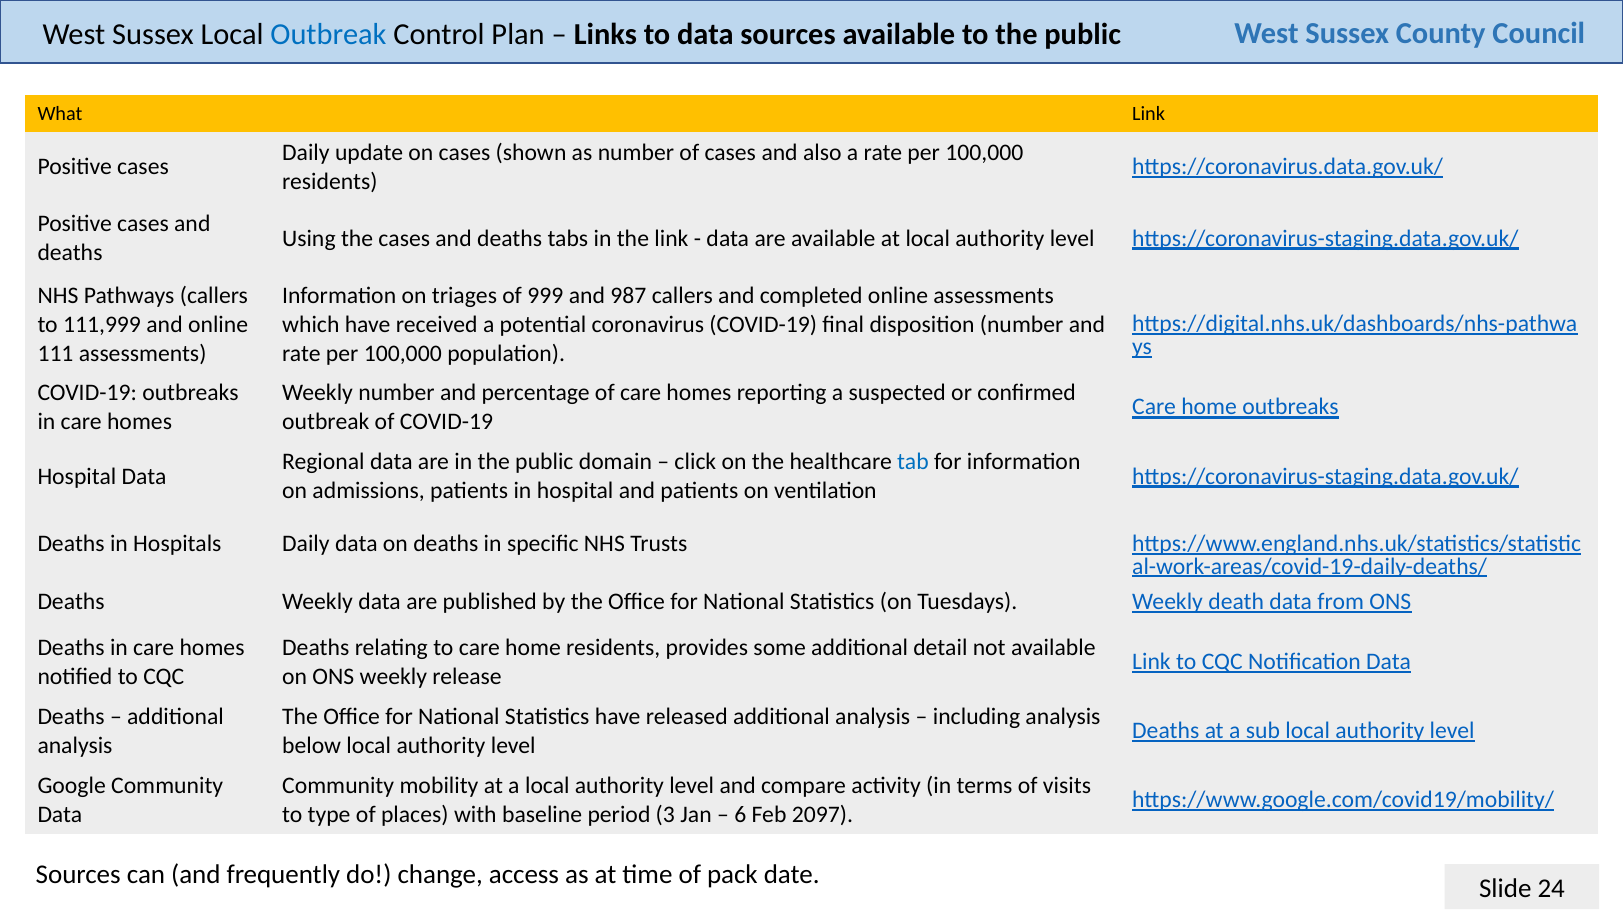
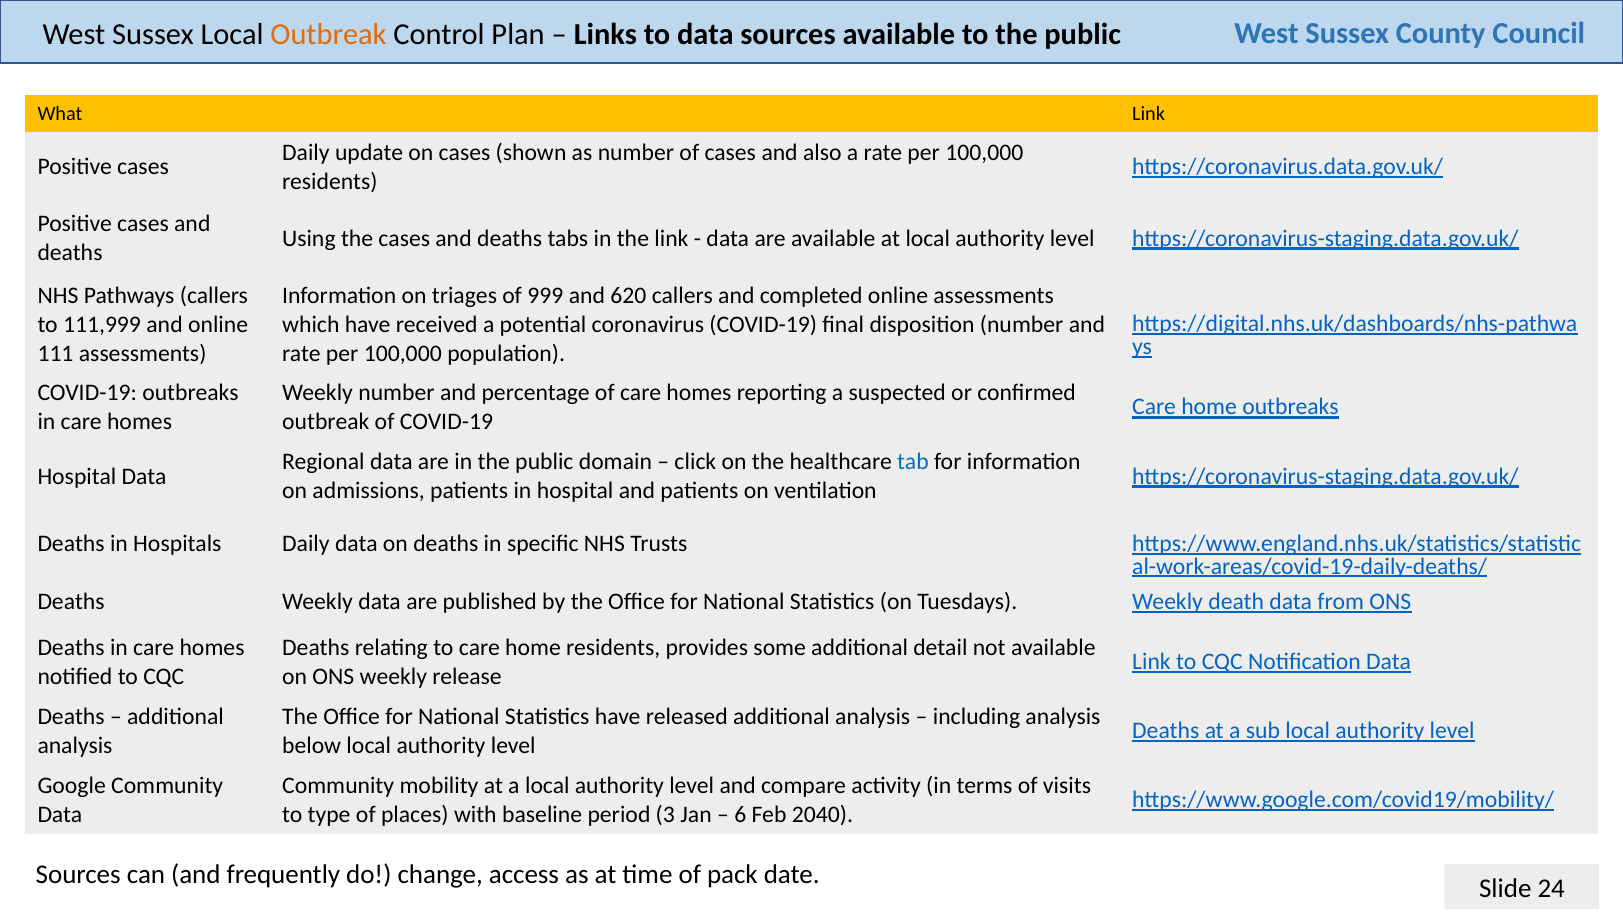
Outbreak at (328, 34) colour: blue -> orange
987: 987 -> 620
2097: 2097 -> 2040
